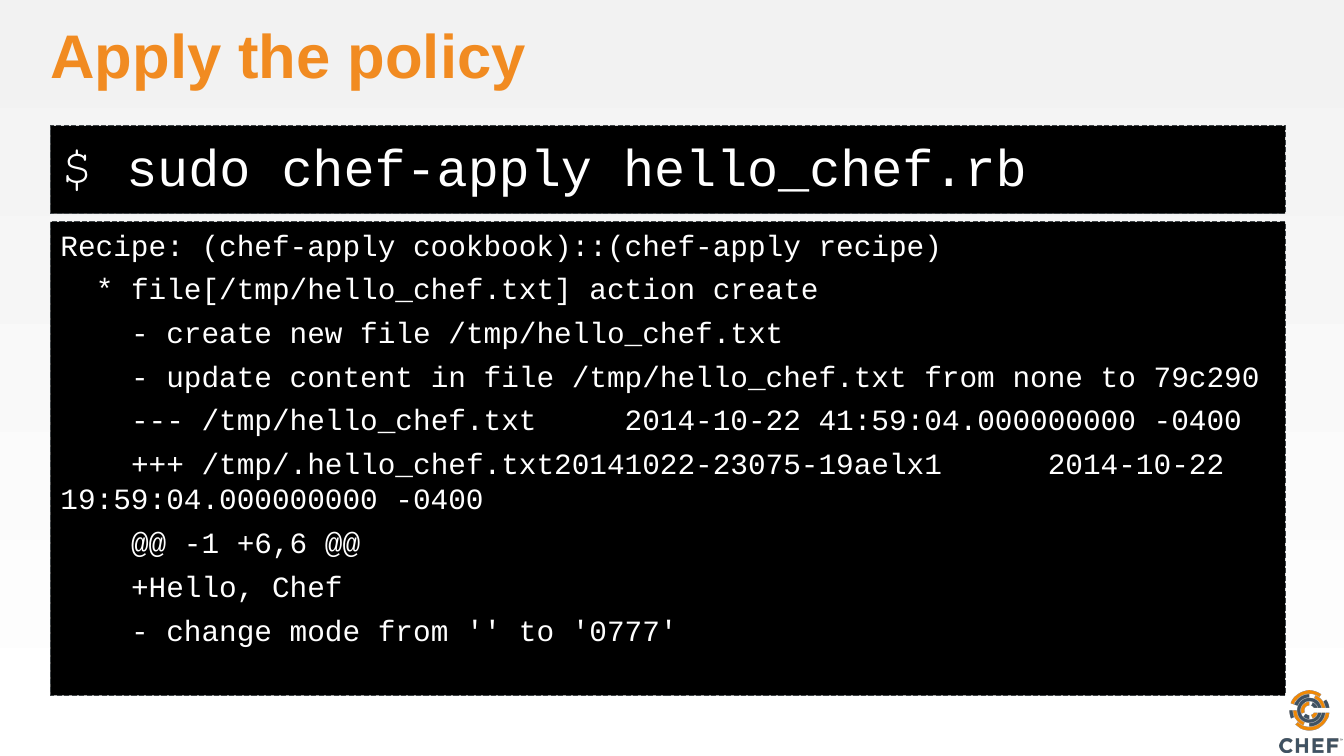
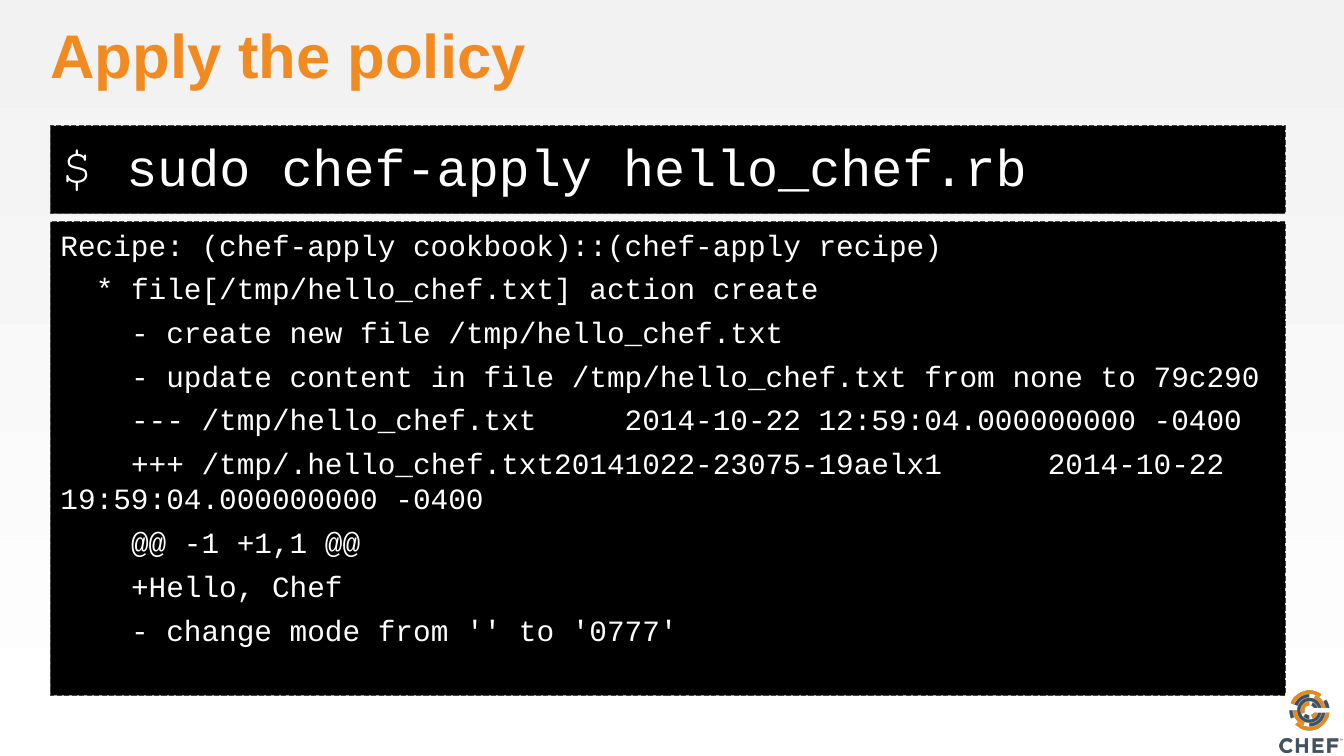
41:59:04.000000000: 41:59:04.000000000 -> 12:59:04.000000000
+6,6: +6,6 -> +1,1
